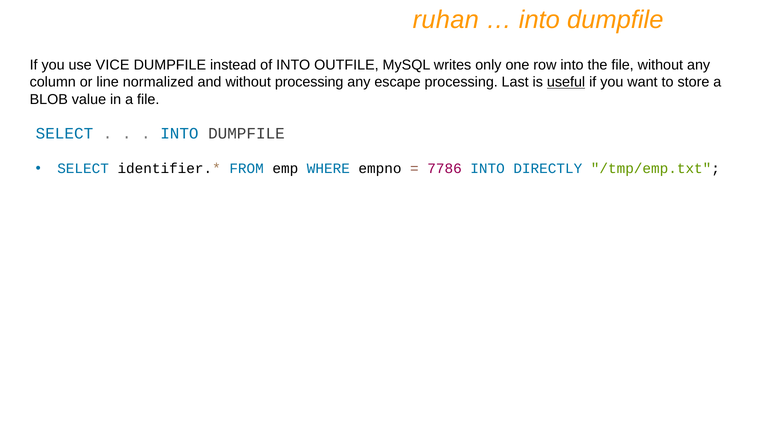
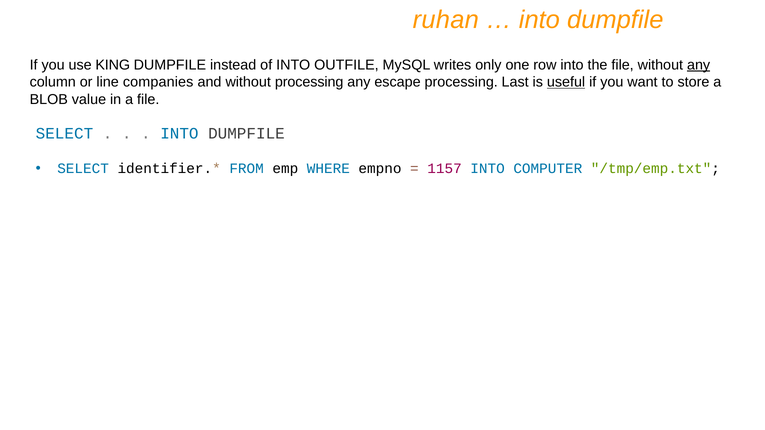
VICE: VICE -> KING
any at (699, 65) underline: none -> present
normalized: normalized -> companies
7786: 7786 -> 1157
DIRECTLY: DIRECTLY -> COMPUTER
